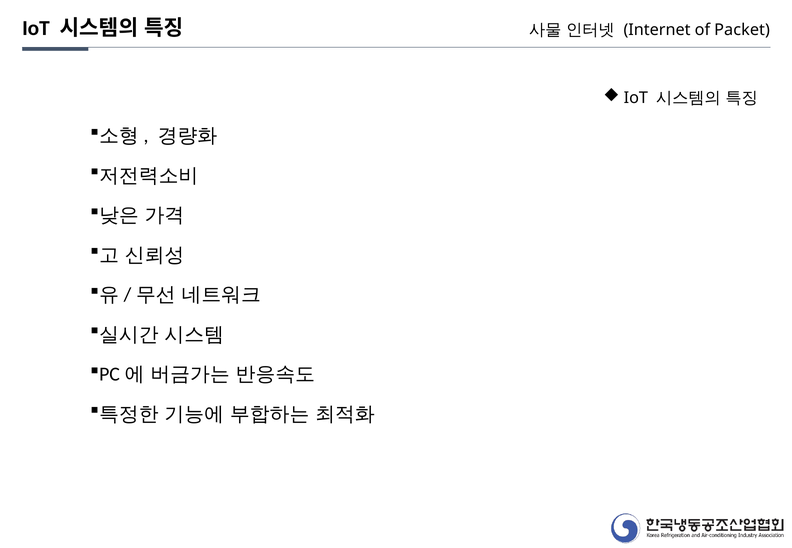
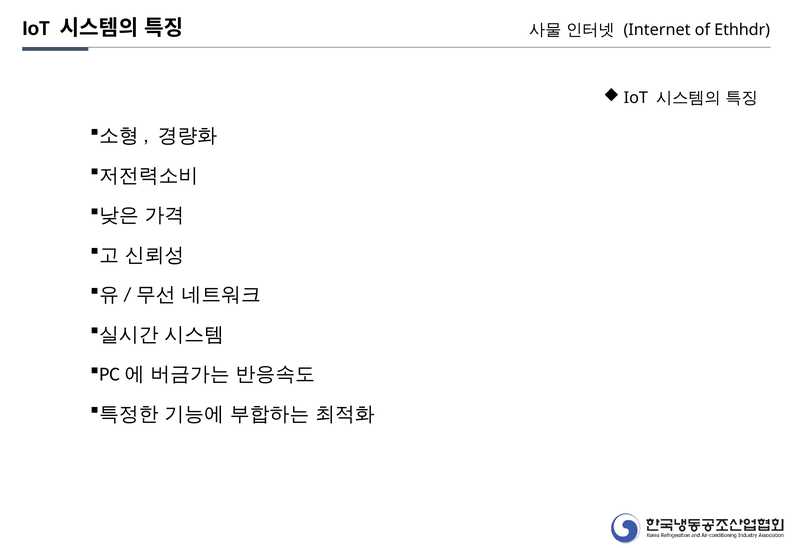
Packet: Packet -> Ethhdr
